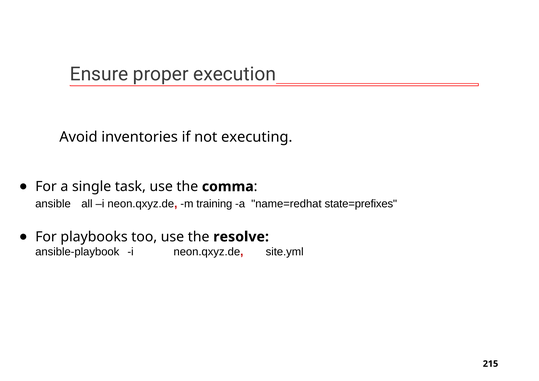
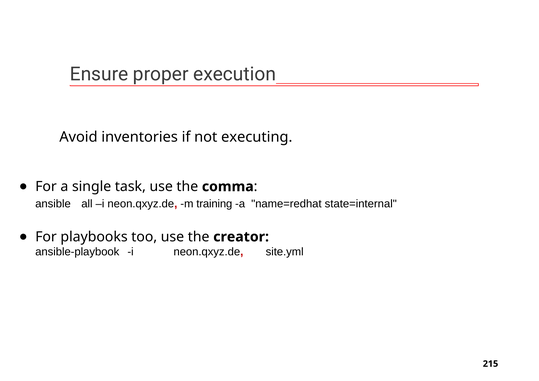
state=prefixes: state=prefixes -> state=internal
resolve: resolve -> creator
